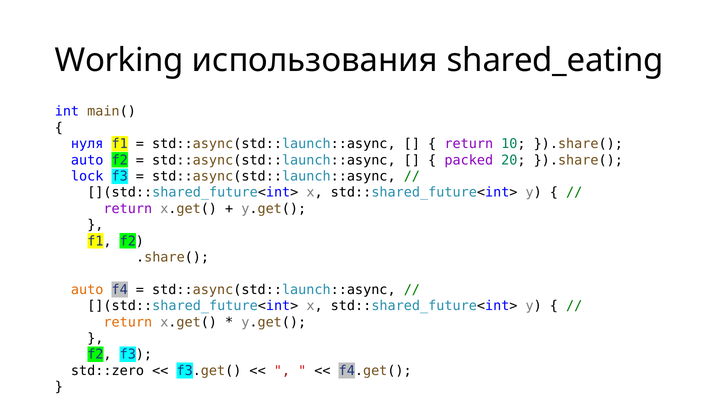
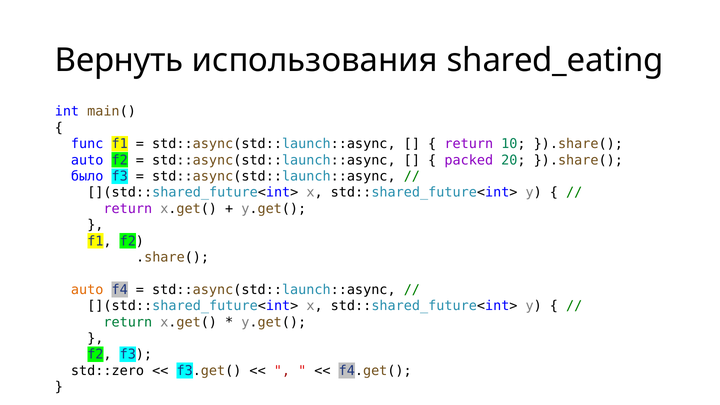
Working: Working -> Вернуть
нуля: нуля -> func
lock: lock -> было
return at (128, 322) colour: orange -> green
